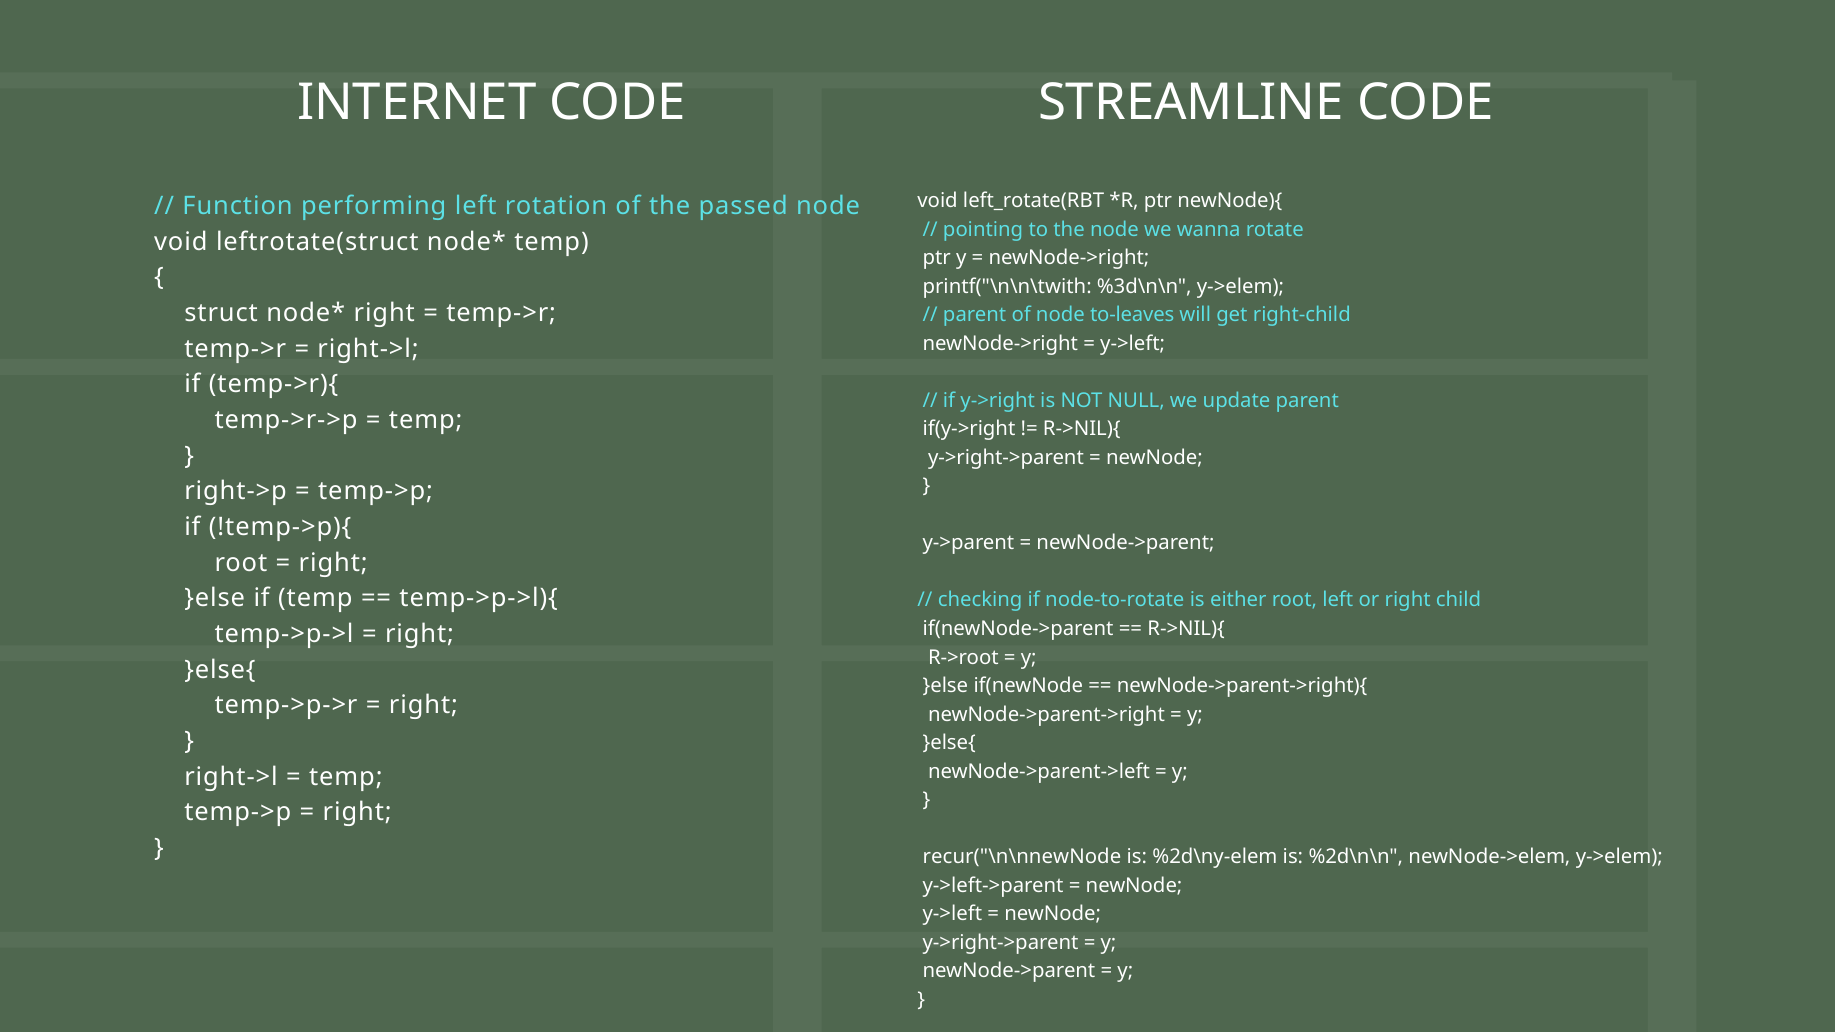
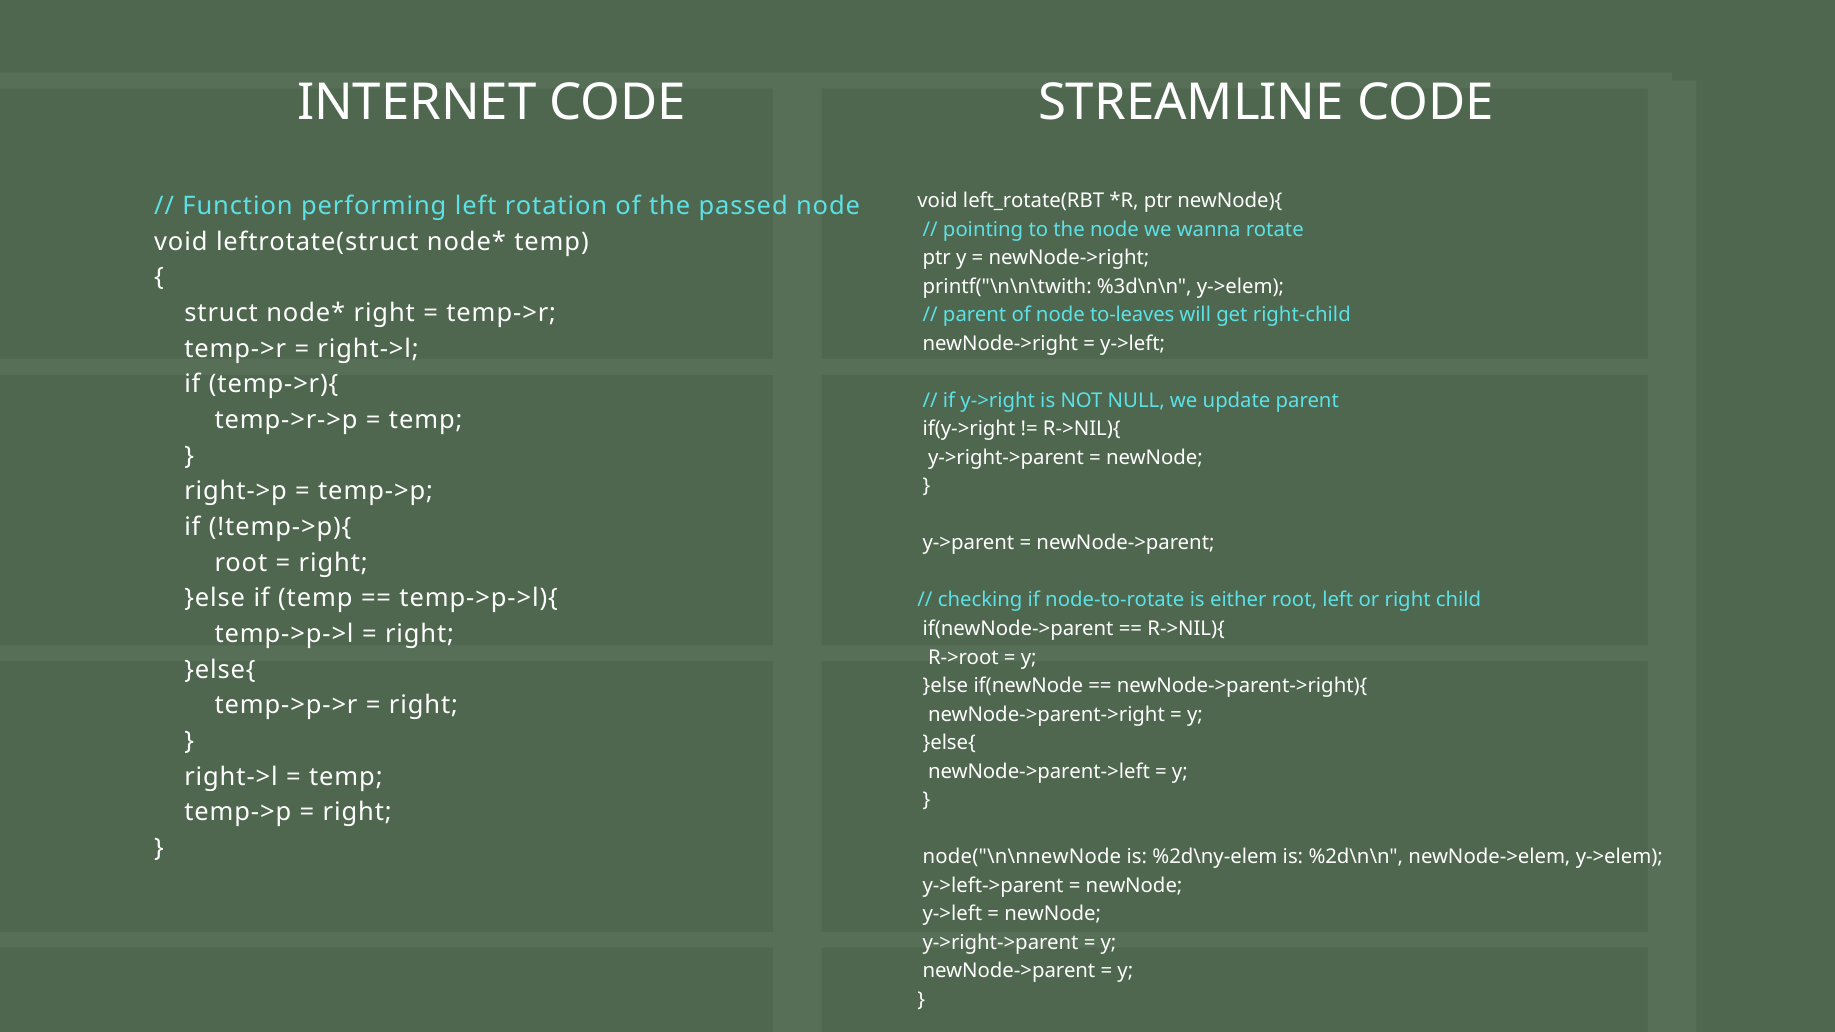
recur("\n\nnewNode: recur("\n\nnewNode -> node("\n\nnewNode
